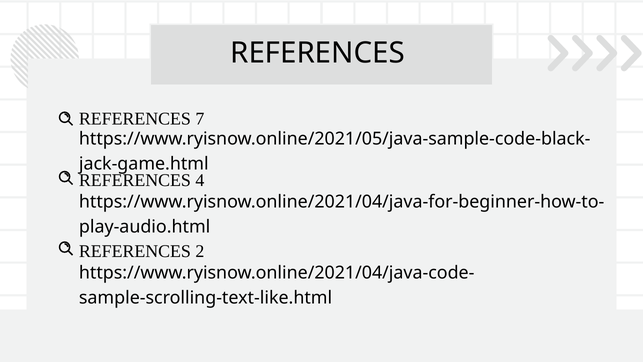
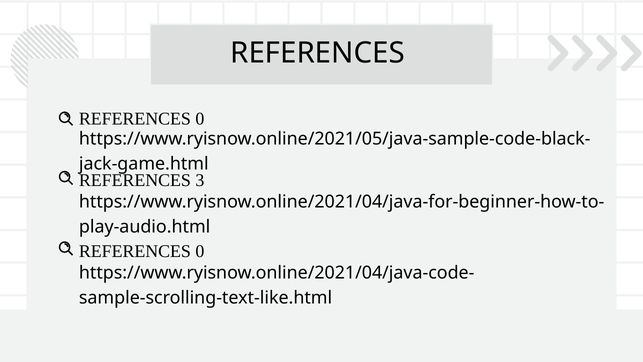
7 at (200, 119): 7 -> 0
4: 4 -> 3
2 at (200, 251): 2 -> 0
